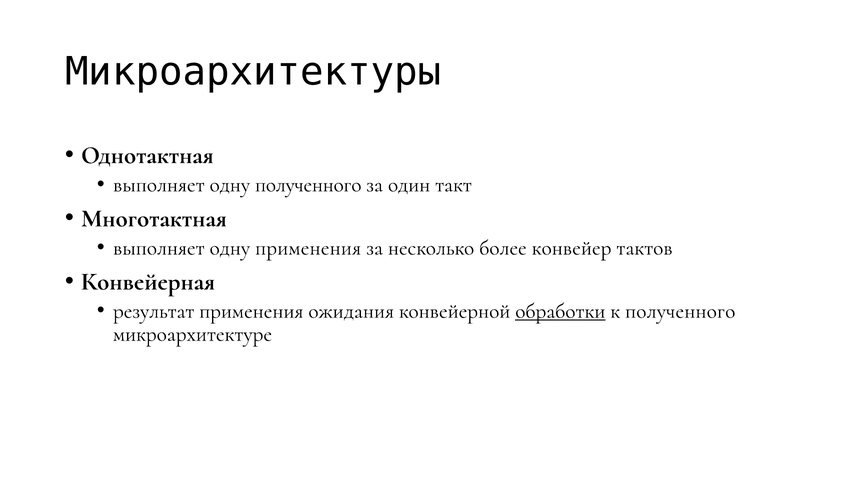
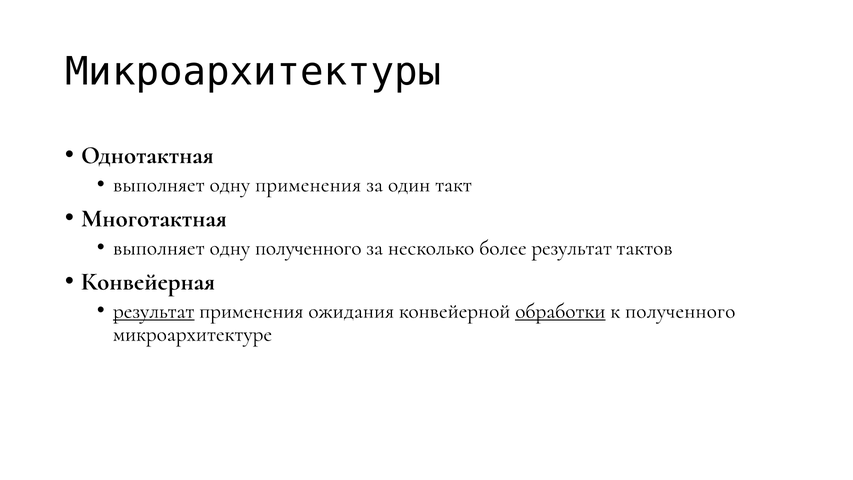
одну полученного: полученного -> применения
одну применения: применения -> полученного
более конвейер: конвейер -> результат
результат at (154, 311) underline: none -> present
